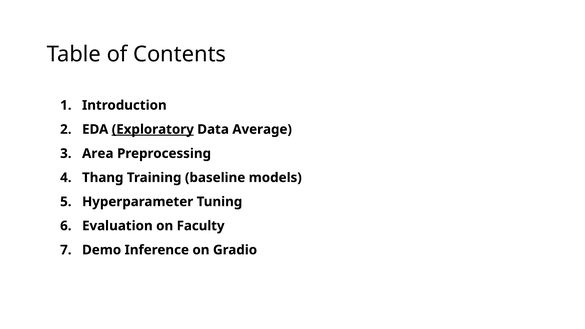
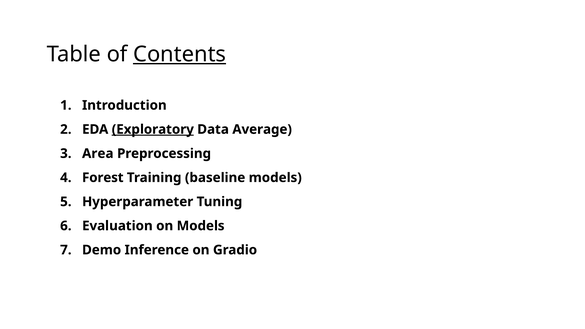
Contents underline: none -> present
Thang: Thang -> Forest
on Faculty: Faculty -> Models
